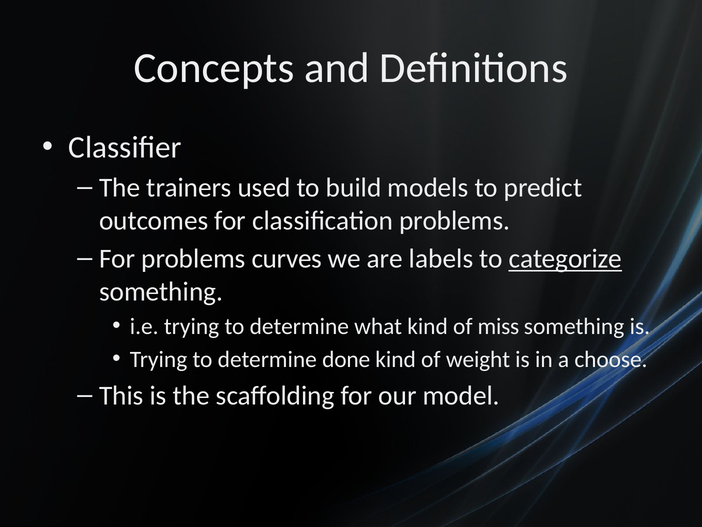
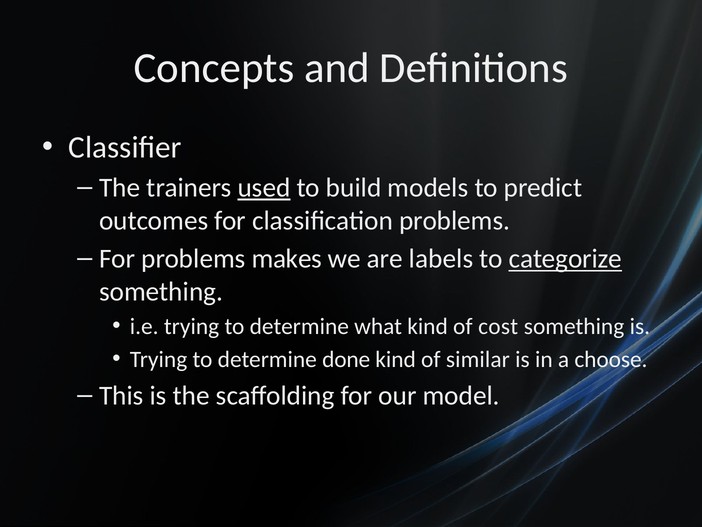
used underline: none -> present
curves: curves -> makes
miss: miss -> cost
weight: weight -> similar
